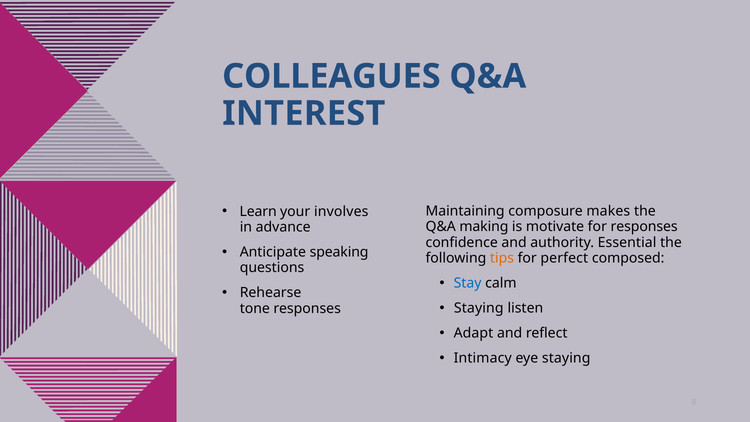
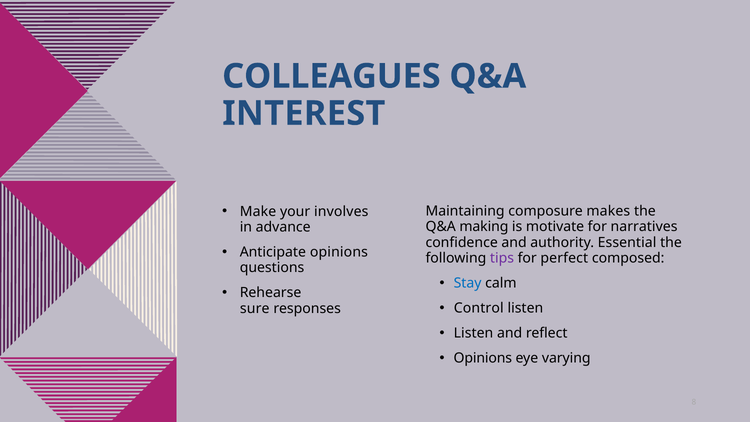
Learn: Learn -> Make
for responses: responses -> narratives
Anticipate speaking: speaking -> opinions
tips colour: orange -> purple
Staying at (479, 308): Staying -> Control
tone: tone -> sure
Adapt at (473, 333): Adapt -> Listen
Intimacy at (483, 358): Intimacy -> Opinions
eye staying: staying -> varying
